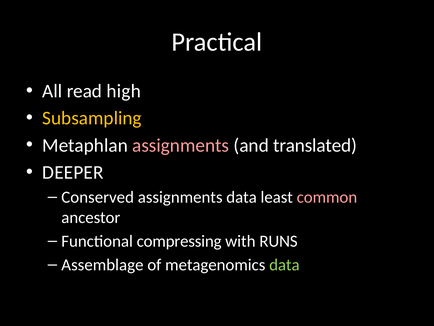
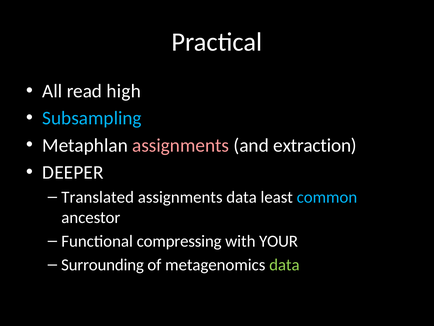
Subsampling colour: yellow -> light blue
translated: translated -> extraction
Conserved: Conserved -> Translated
common colour: pink -> light blue
RUNS: RUNS -> YOUR
Assemblage: Assemblage -> Surrounding
